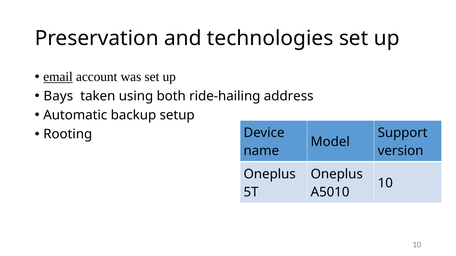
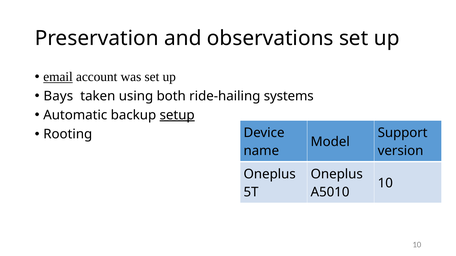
technologies: technologies -> observations
address: address -> systems
setup underline: none -> present
